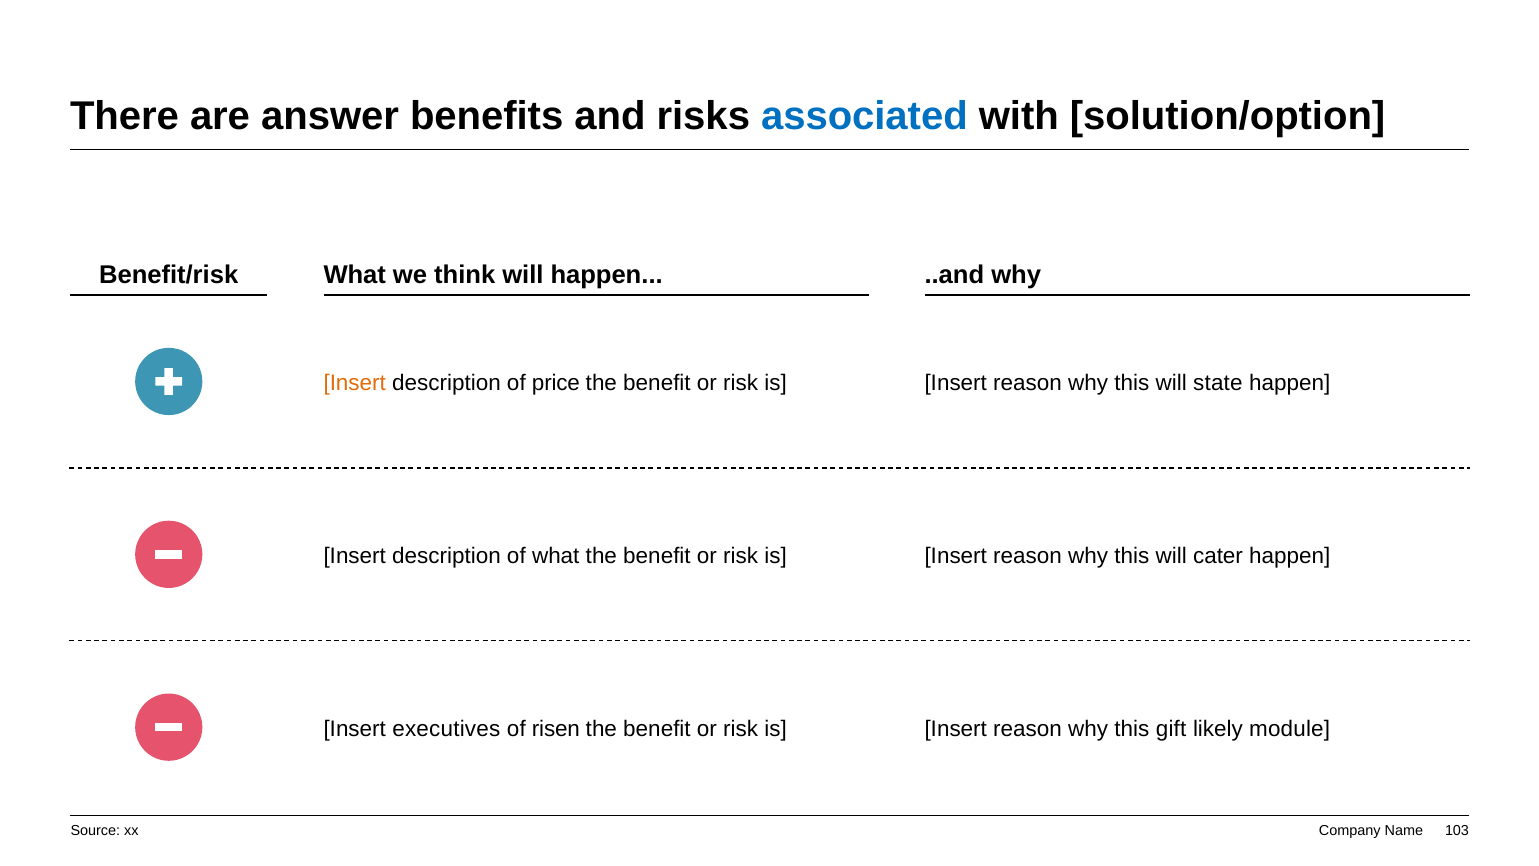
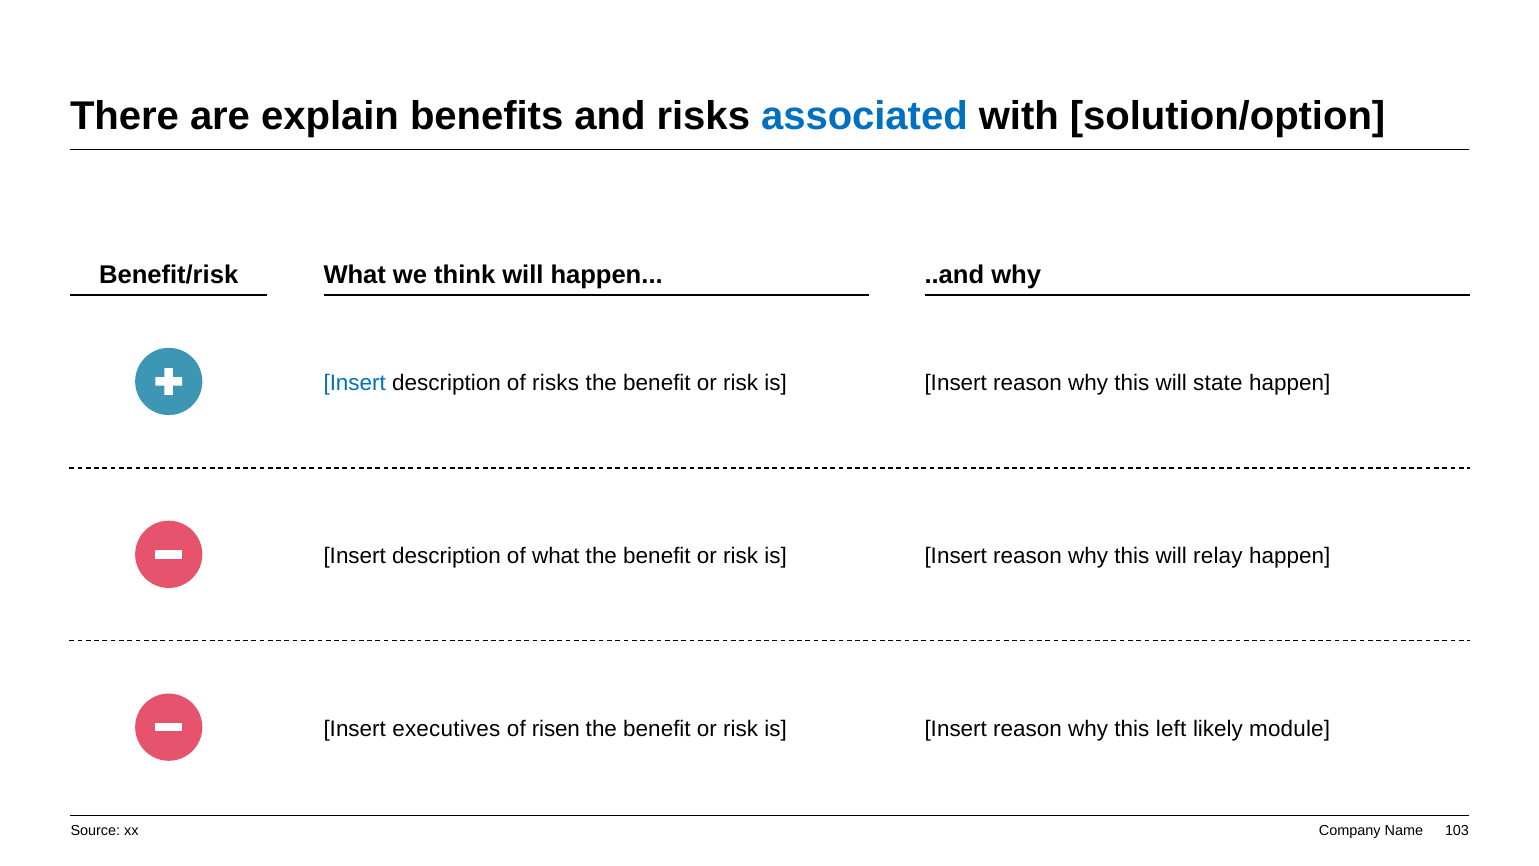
answer: answer -> explain
Insert at (355, 383) colour: orange -> blue
of price: price -> risks
cater: cater -> relay
gift: gift -> left
